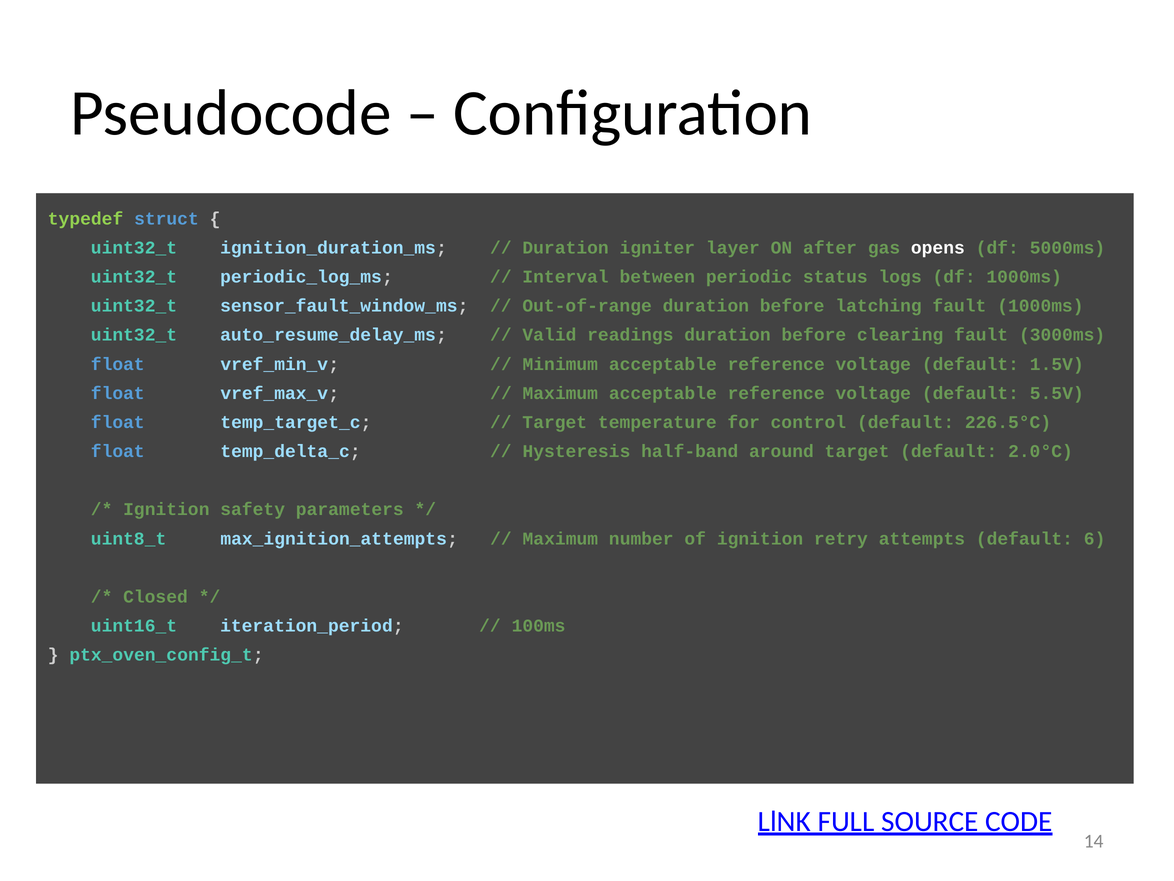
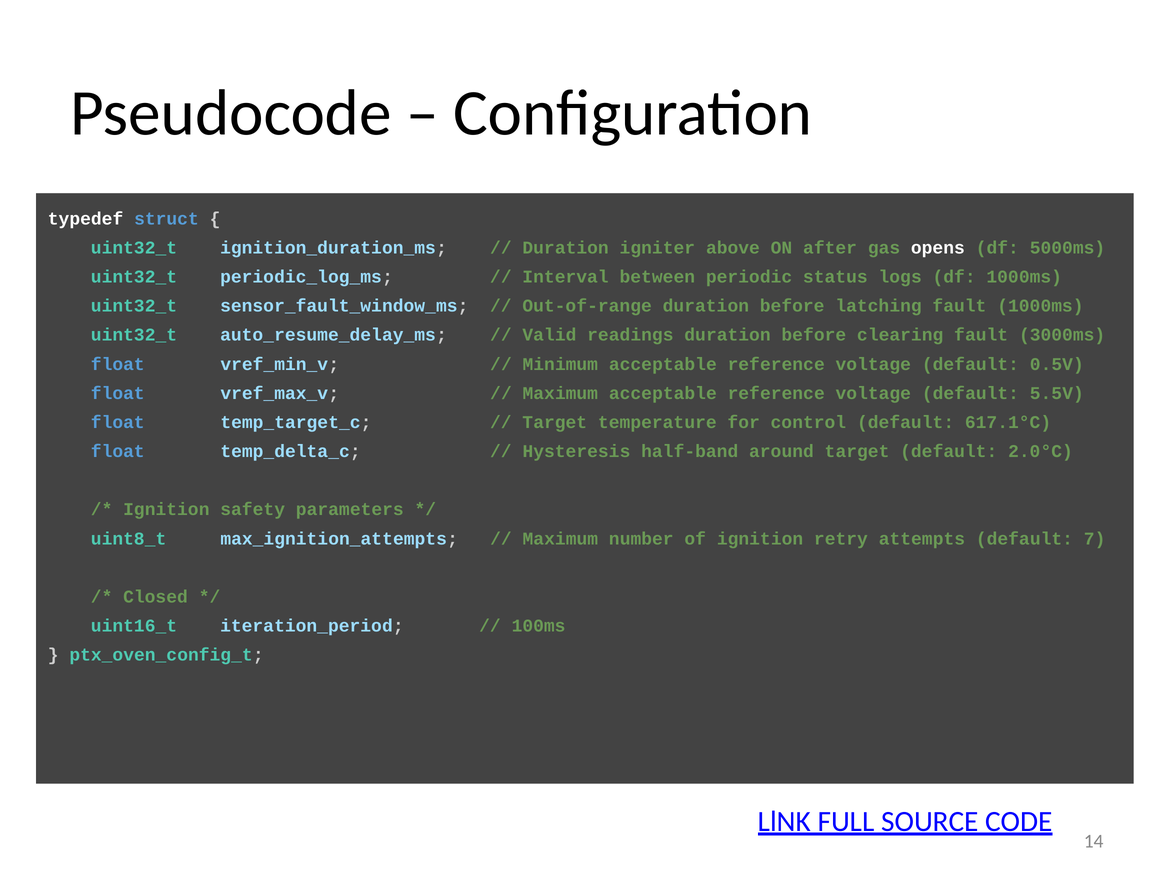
typedef colour: light green -> white
layer: layer -> above
1.5V: 1.5V -> 0.5V
226.5°C: 226.5°C -> 617.1°C
6: 6 -> 7
